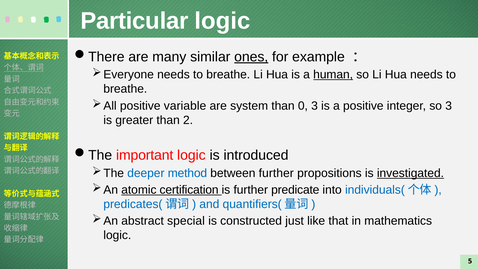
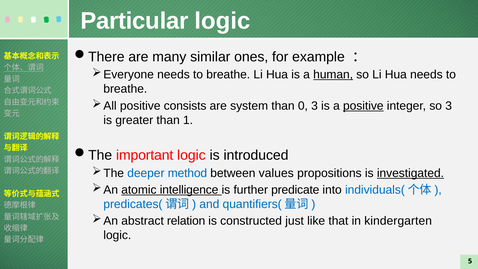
ones underline: present -> none
variable: variable -> consists
positive at (363, 106) underline: none -> present
2: 2 -> 1
between further: further -> values
certification: certification -> intelligence
special: special -> relation
mathematics: mathematics -> kindergarten
